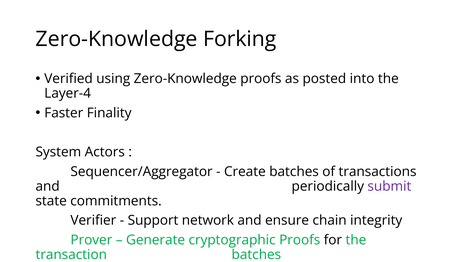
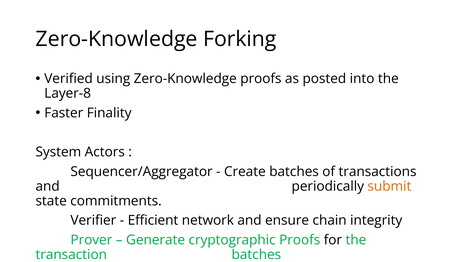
Layer-4: Layer-4 -> Layer-8
submit colour: purple -> orange
Support: Support -> Efficient
